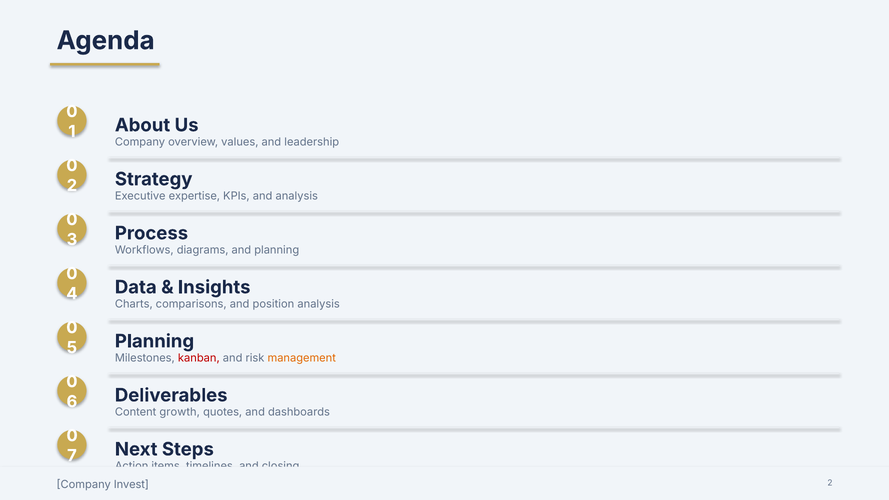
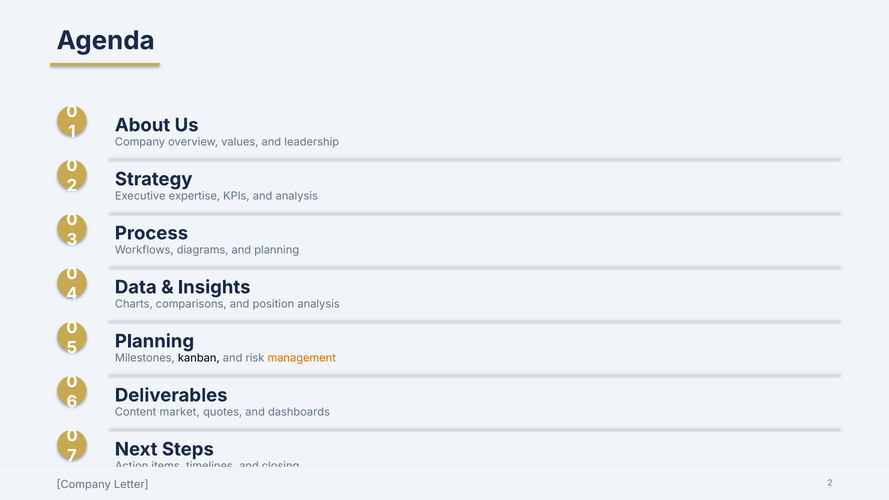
kanban colour: red -> black
growth: growth -> market
Invest: Invest -> Letter
